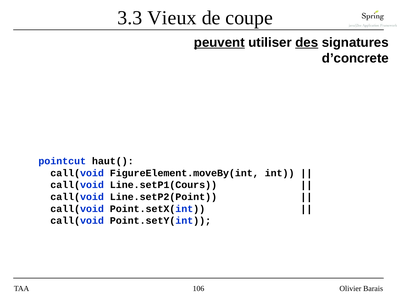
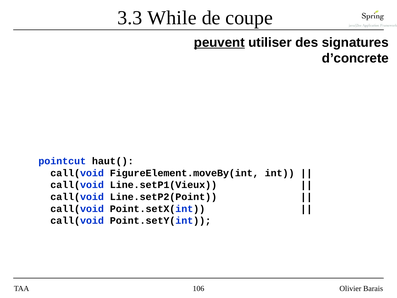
Vieux: Vieux -> While
des underline: present -> none
Line.setP1(Cours: Line.setP1(Cours -> Line.setP1(Vieux
